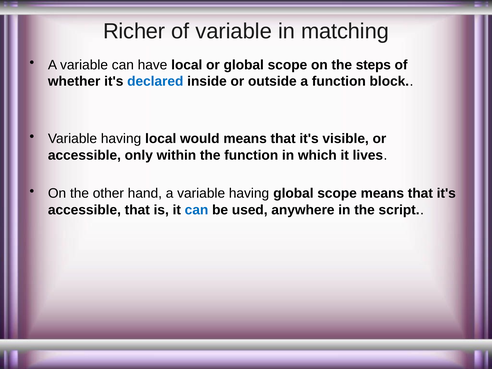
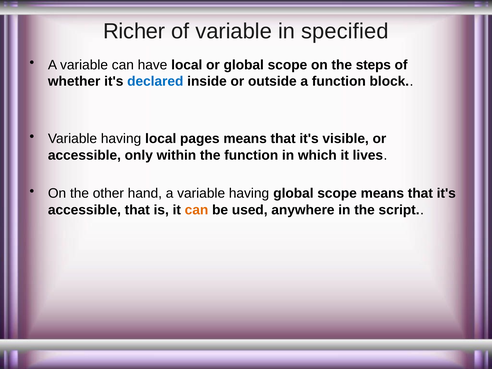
matching: matching -> specified
would: would -> pages
can at (197, 210) colour: blue -> orange
